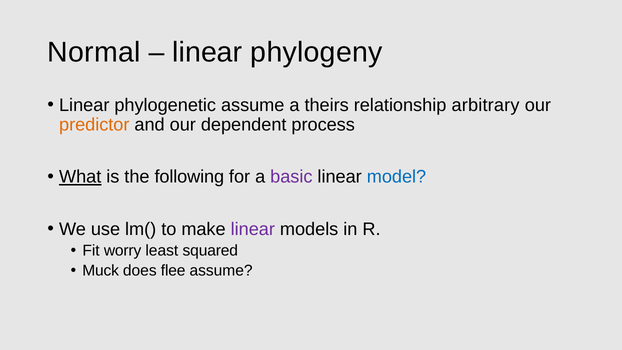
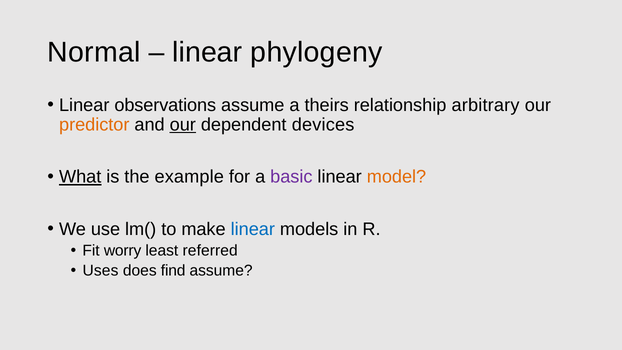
phylogenetic: phylogenetic -> observations
our at (183, 125) underline: none -> present
process: process -> devices
following: following -> example
model colour: blue -> orange
linear at (253, 229) colour: purple -> blue
squared: squared -> referred
Muck: Muck -> Uses
flee: flee -> find
